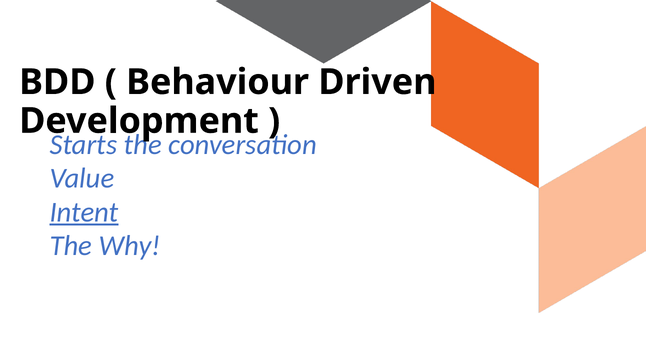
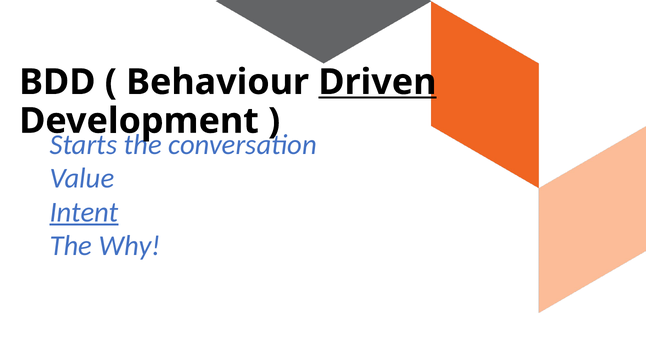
Driven underline: none -> present
